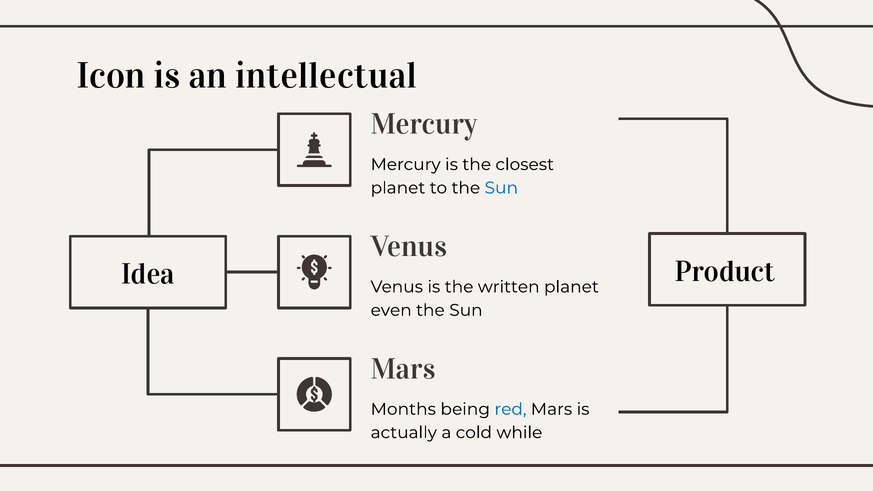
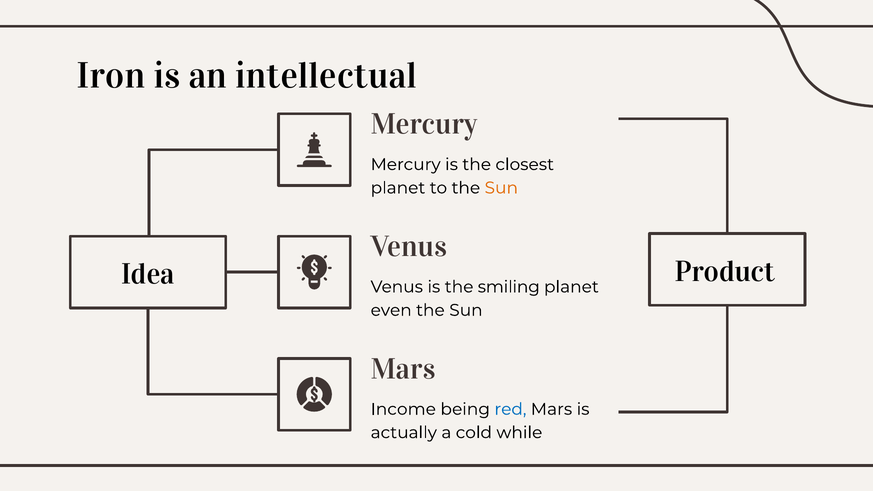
Icon: Icon -> Iron
Sun at (501, 188) colour: blue -> orange
written: written -> smiling
Months: Months -> Income
